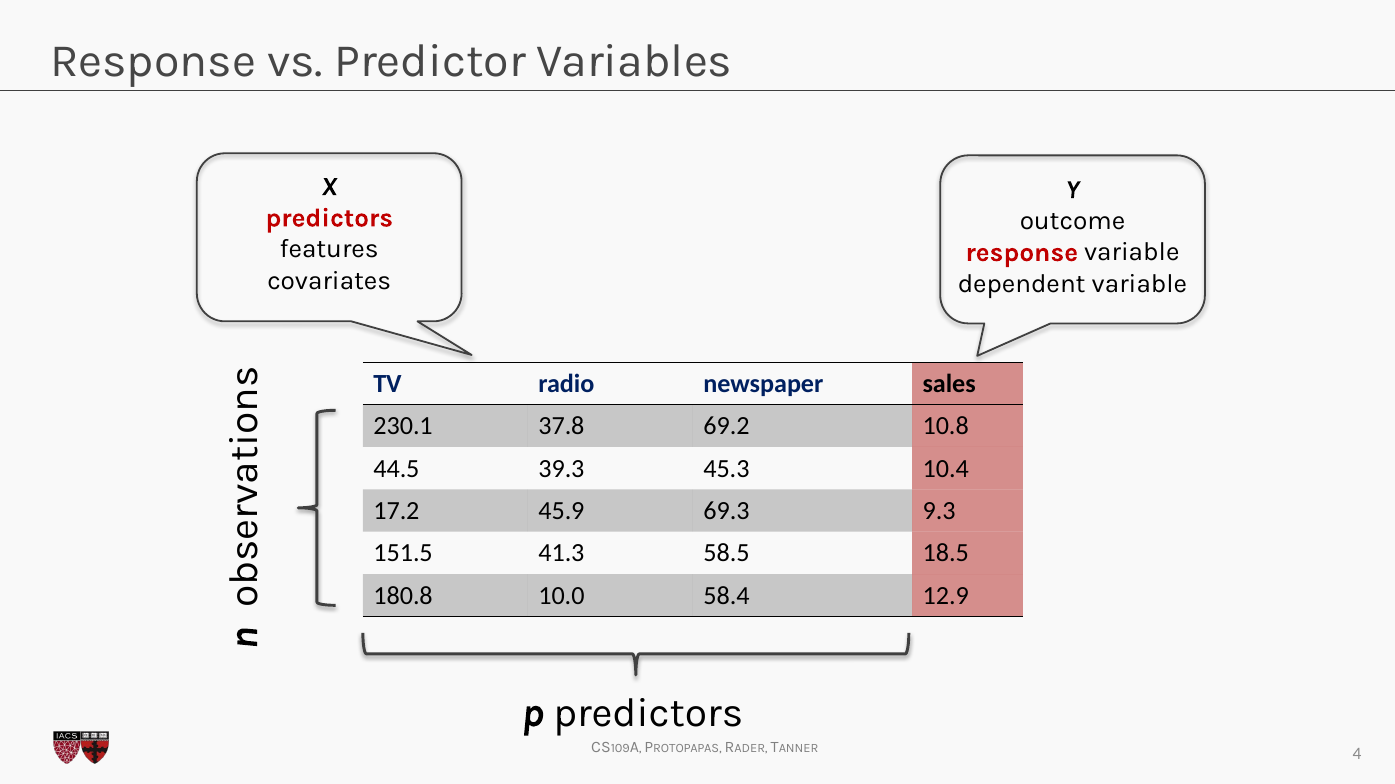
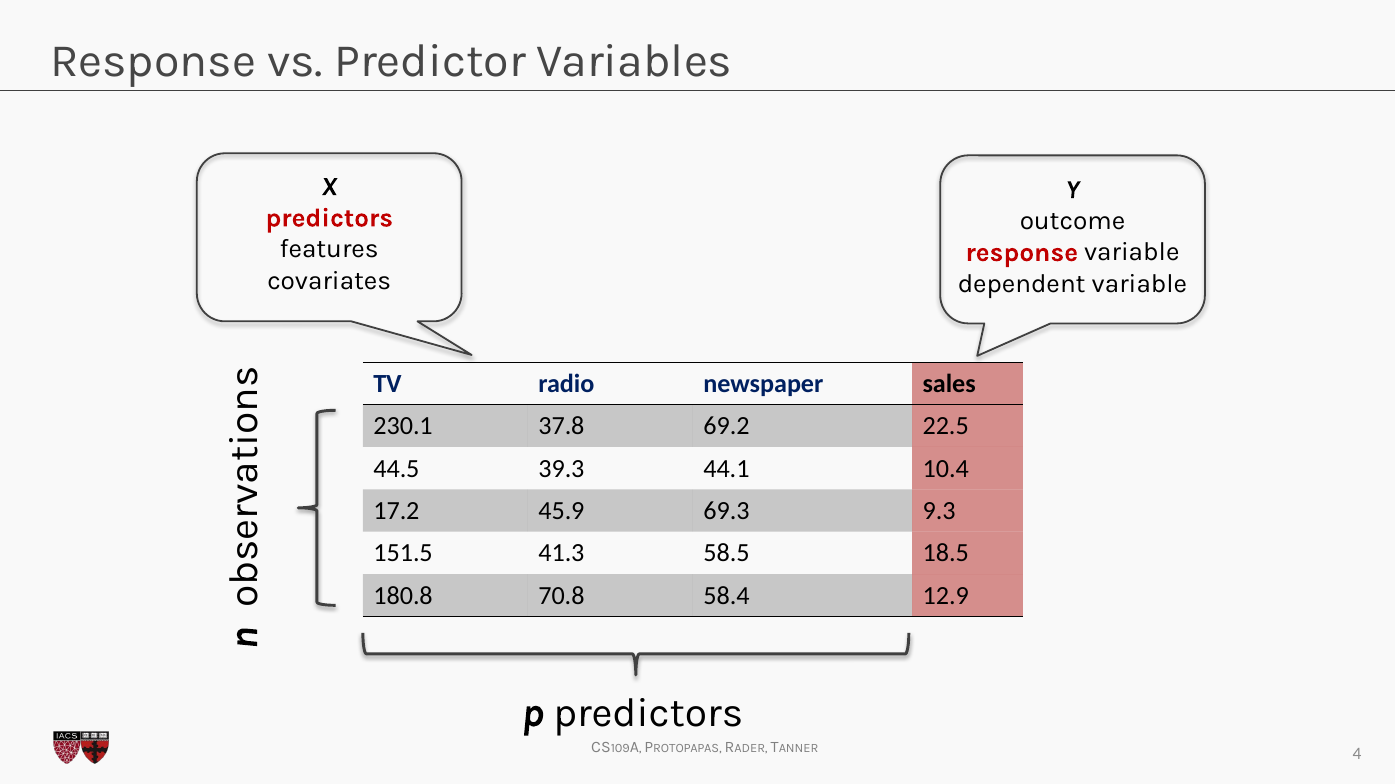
10.8: 10.8 -> 22.5
45.3: 45.3 -> 44.1
10.0: 10.0 -> 70.8
